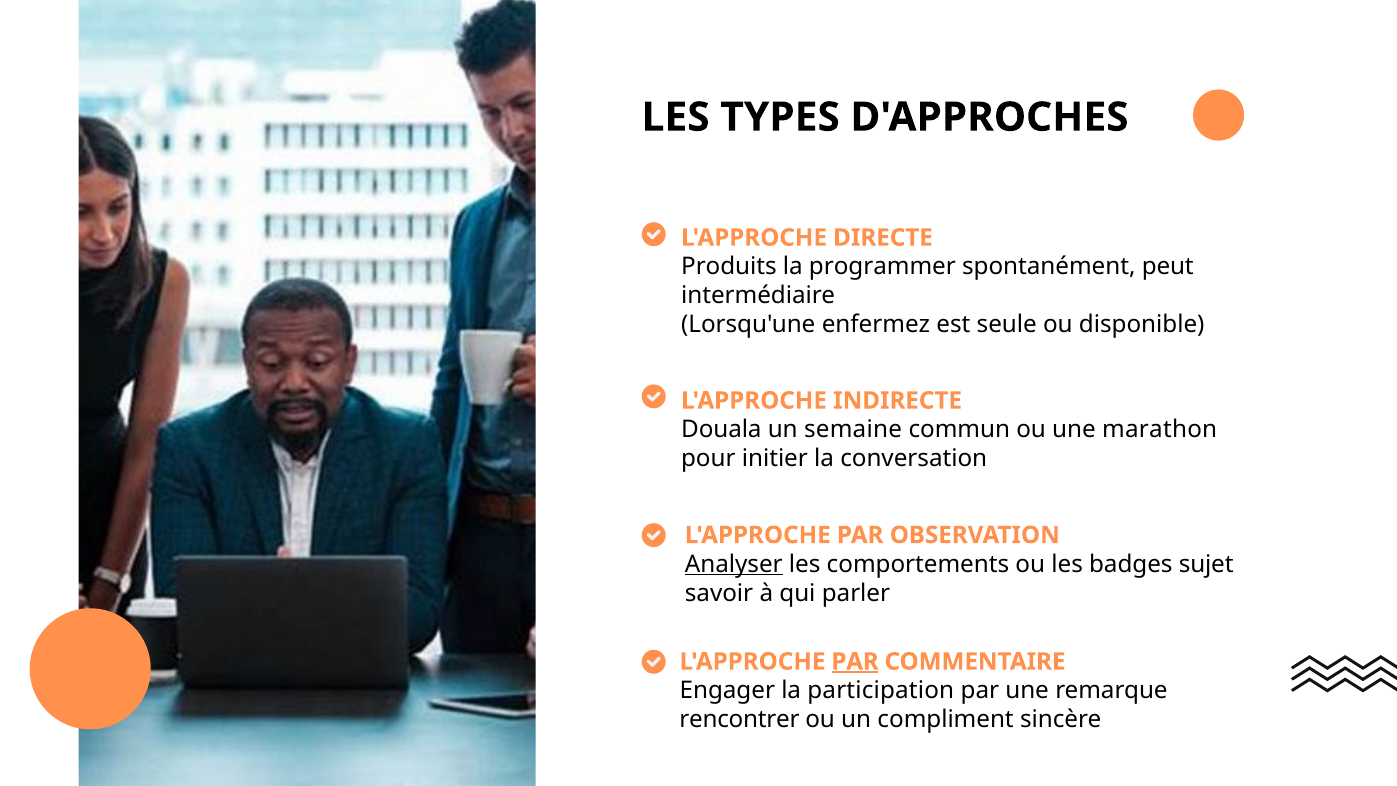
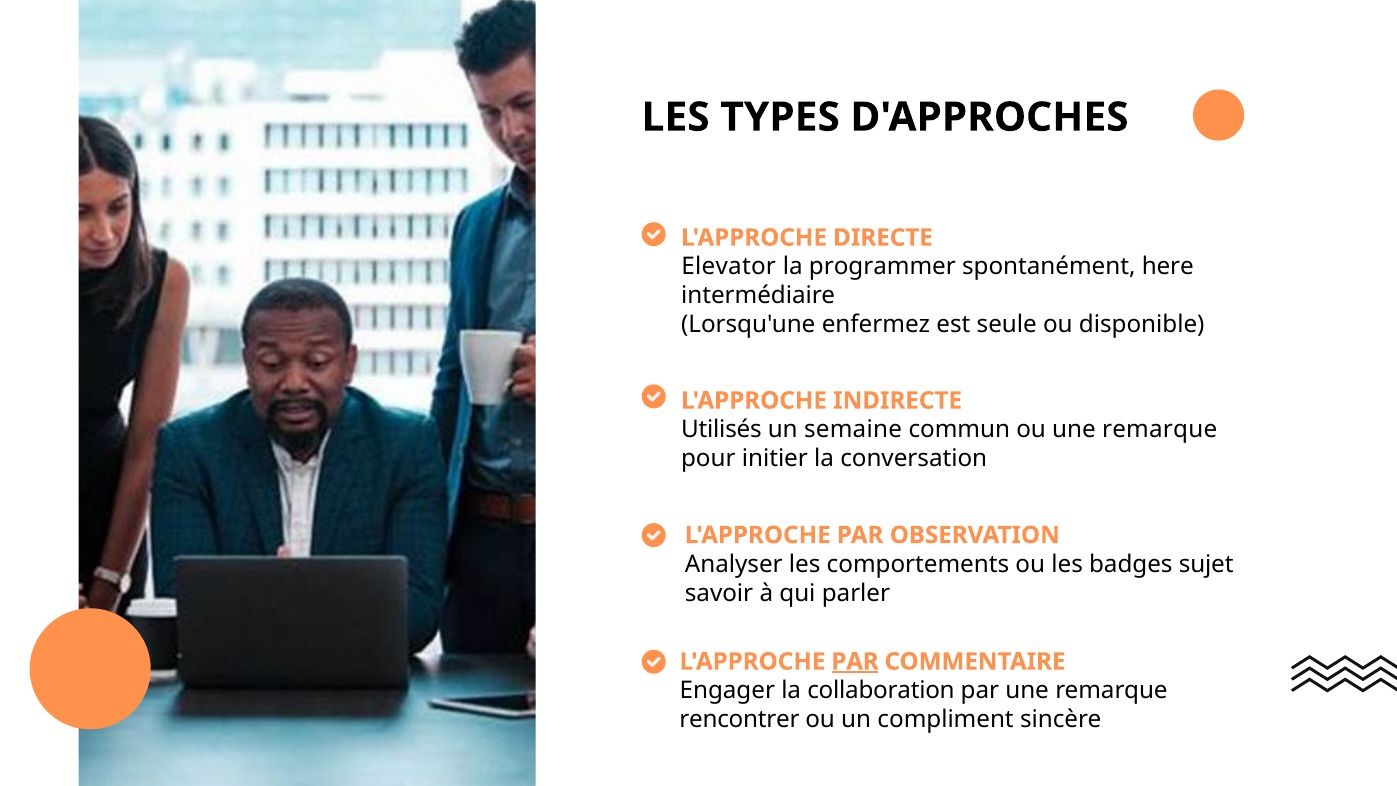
Produits: Produits -> Elevator
peut: peut -> here
Douala: Douala -> Utilisés
ou une marathon: marathon -> remarque
Analyser underline: present -> none
participation: participation -> collaboration
